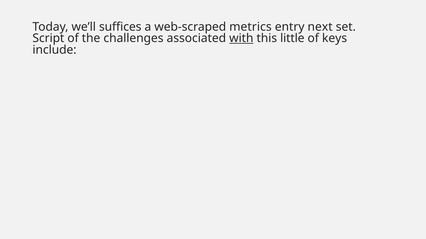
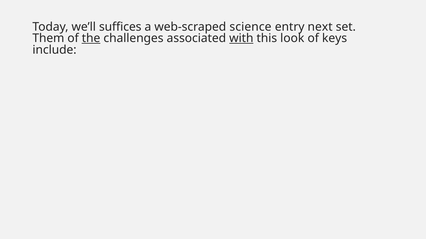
metrics: metrics -> science
Script: Script -> Them
the underline: none -> present
little: little -> look
